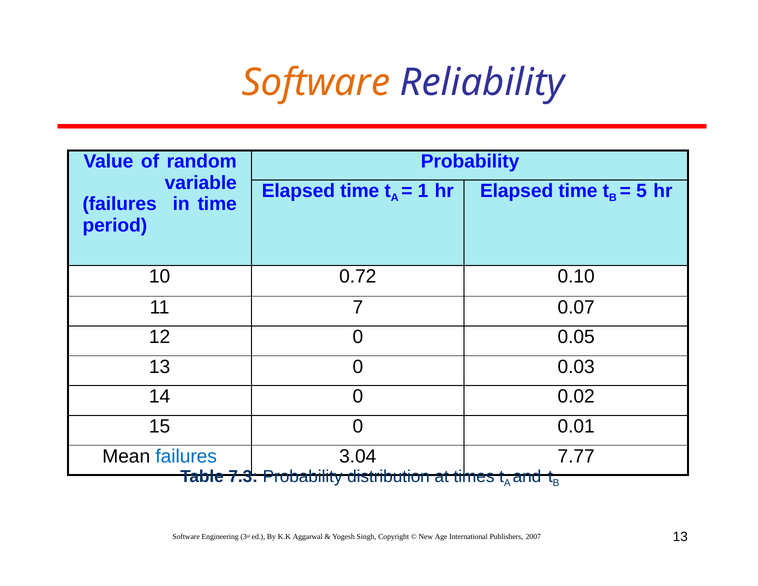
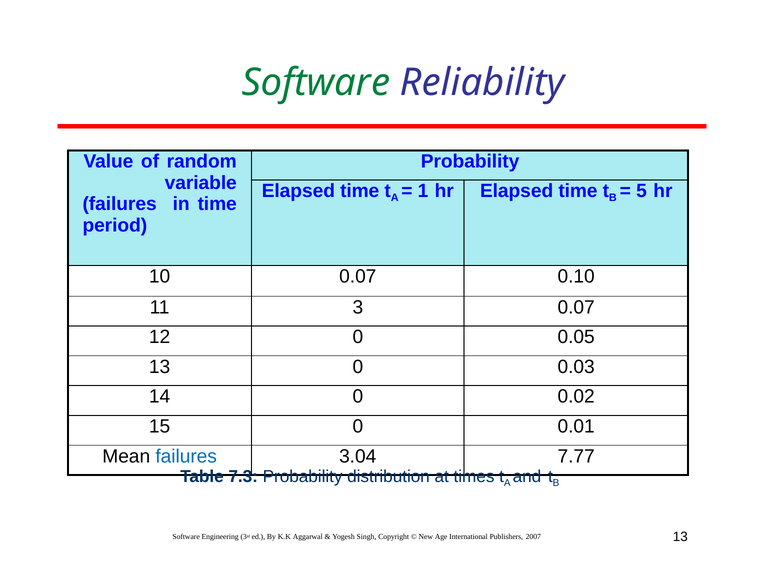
Software at (316, 83) colour: orange -> green
10 0.72: 0.72 -> 0.07
7: 7 -> 3
